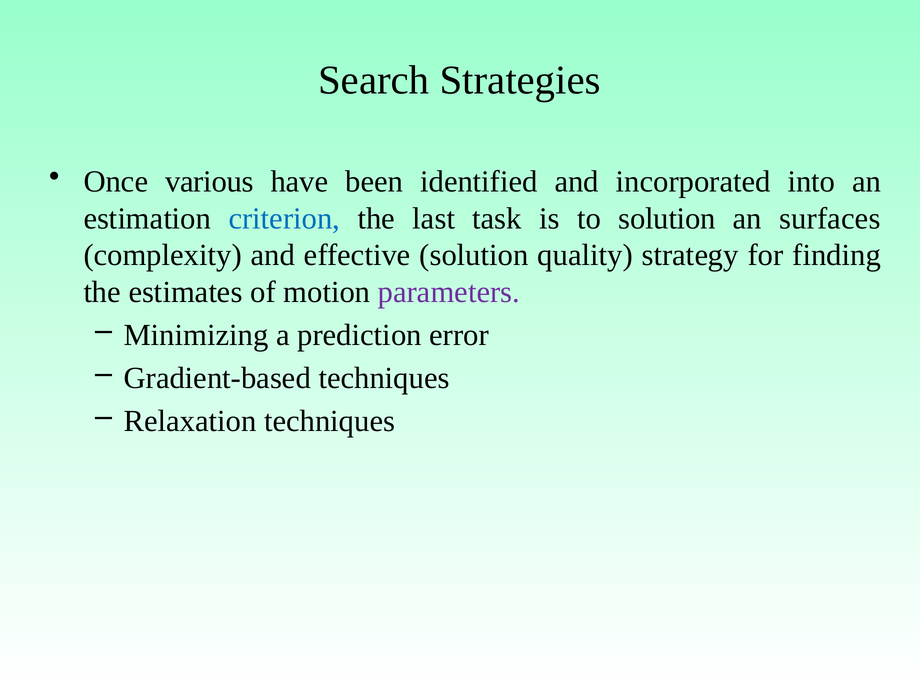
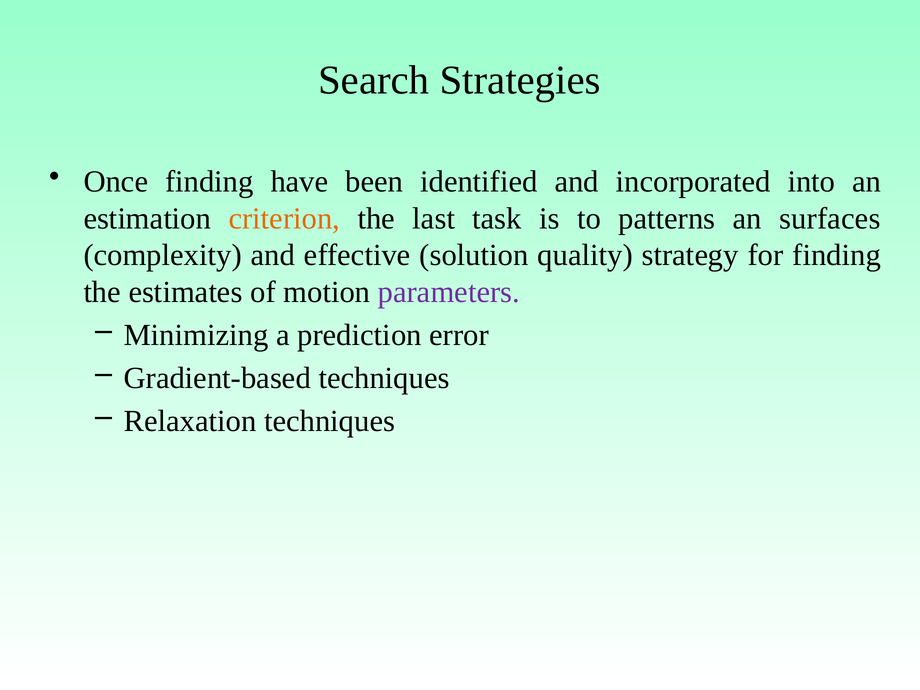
Once various: various -> finding
criterion colour: blue -> orange
to solution: solution -> patterns
